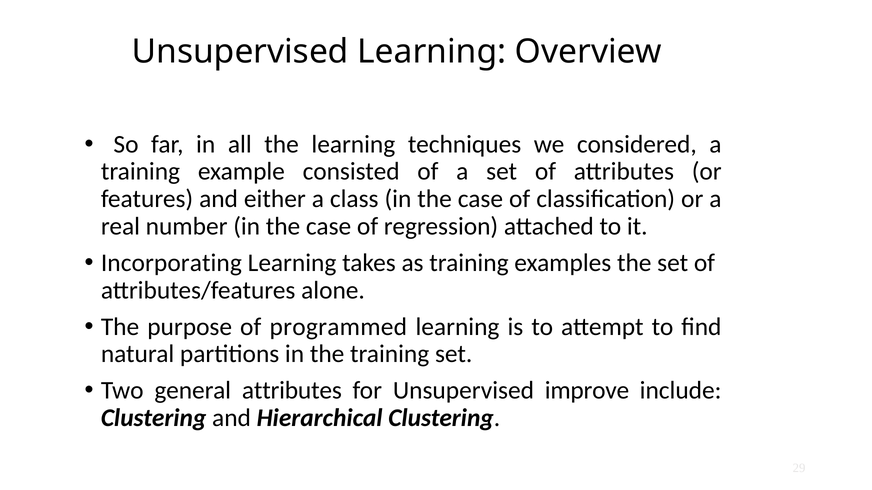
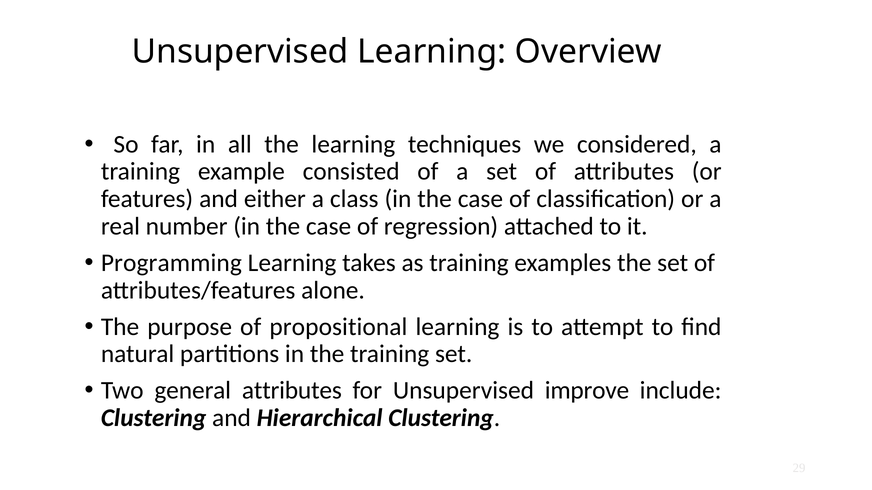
Incorporating: Incorporating -> Programming
programmed: programmed -> propositional
